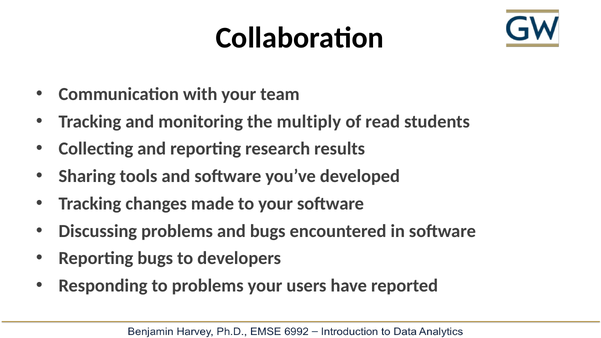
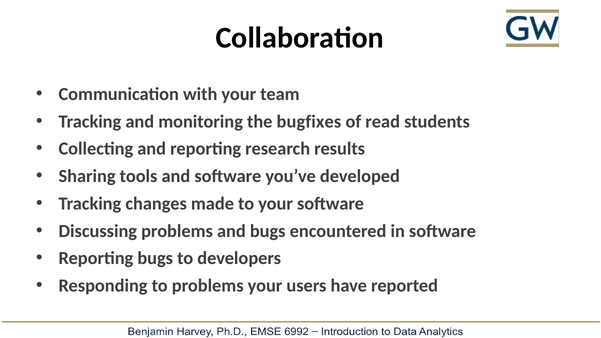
multiply: multiply -> bugfixes
